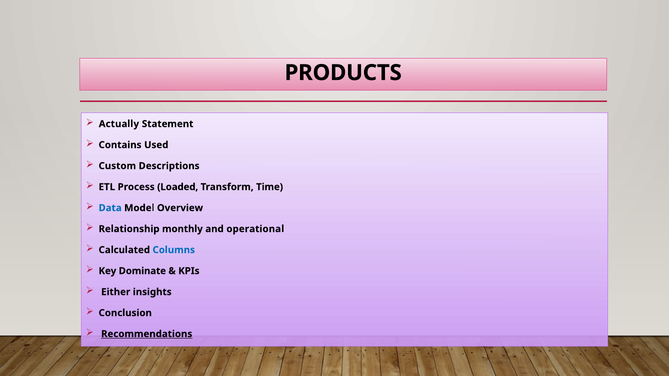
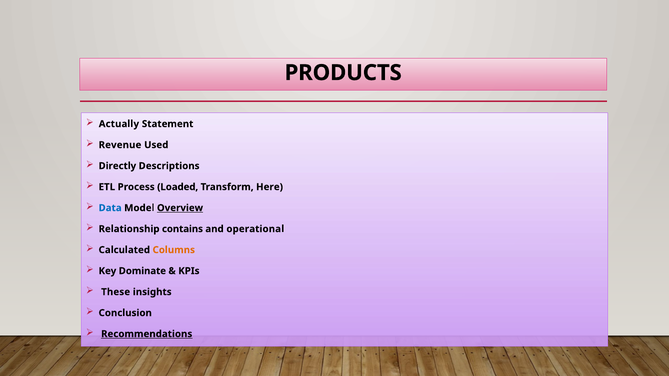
Contains: Contains -> Revenue
Custom: Custom -> Directly
Time: Time -> Here
Overview underline: none -> present
monthly: monthly -> contains
Columns colour: blue -> orange
Either: Either -> These
